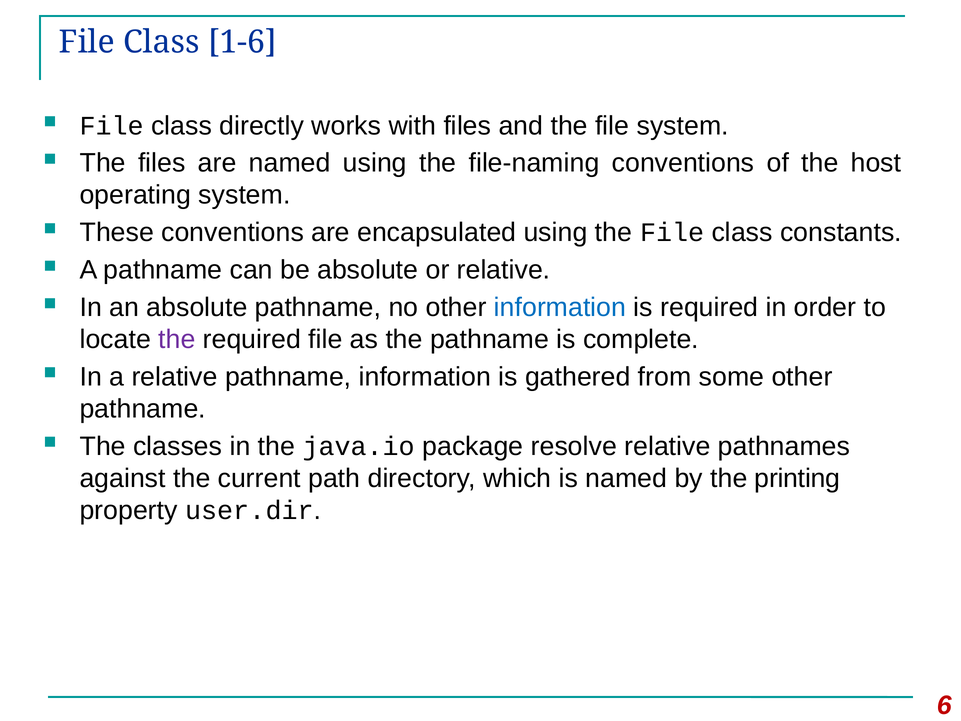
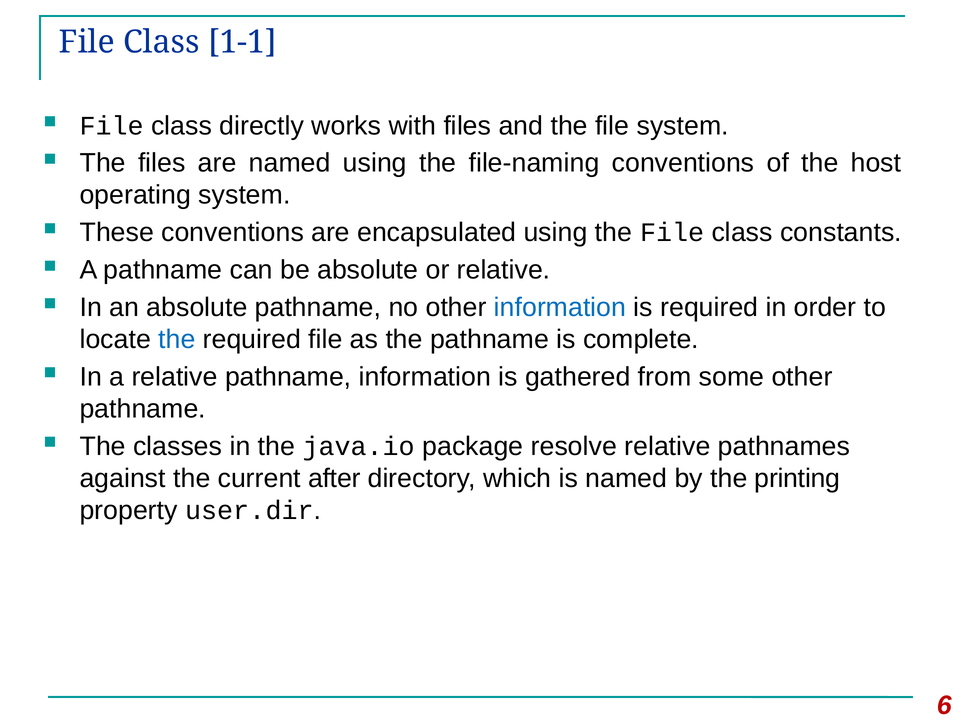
1-6: 1-6 -> 1-1
the at (177, 339) colour: purple -> blue
path: path -> after
